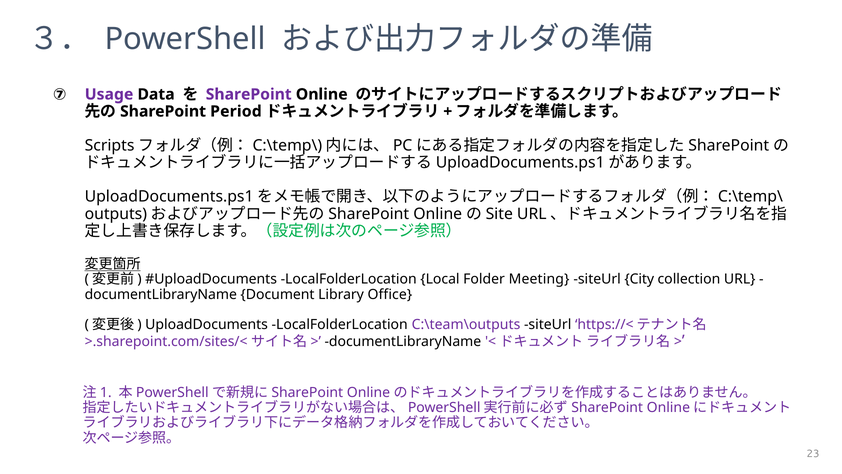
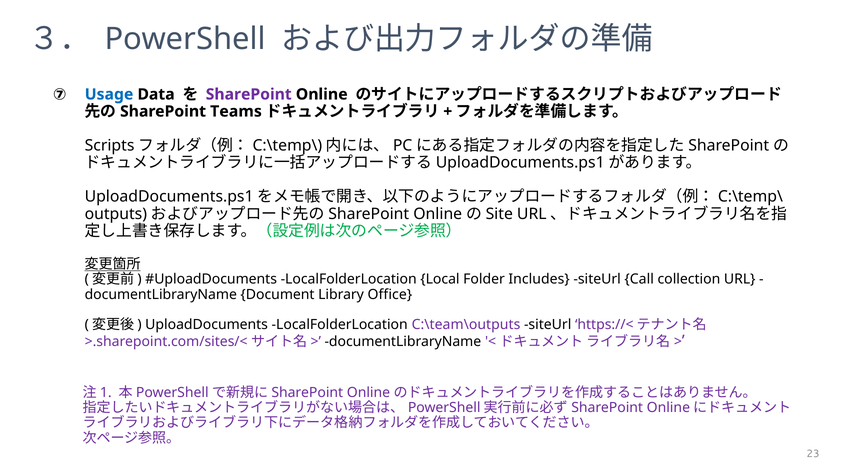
Usage colour: purple -> blue
Period: Period -> Teams
Meeting: Meeting -> Includes
City: City -> Call
